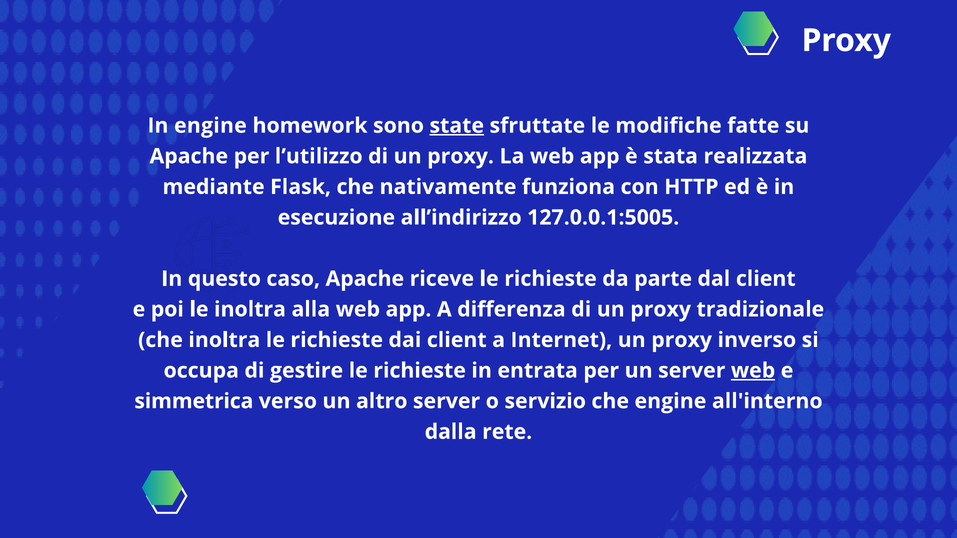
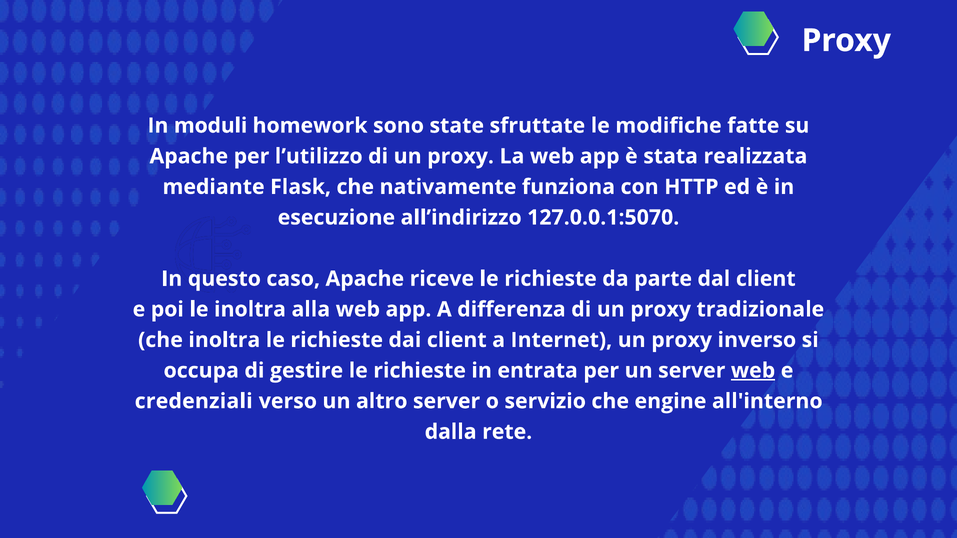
In engine: engine -> moduli
state underline: present -> none
127.0.0.1:5005: 127.0.0.1:5005 -> 127.0.0.1:5070
simmetrica: simmetrica -> credenziali
